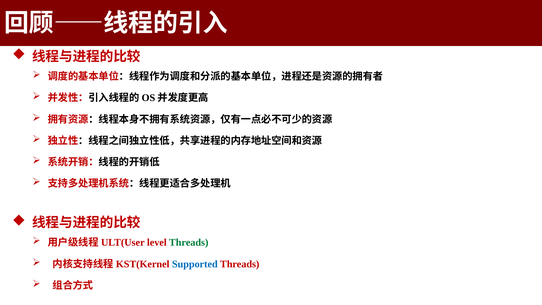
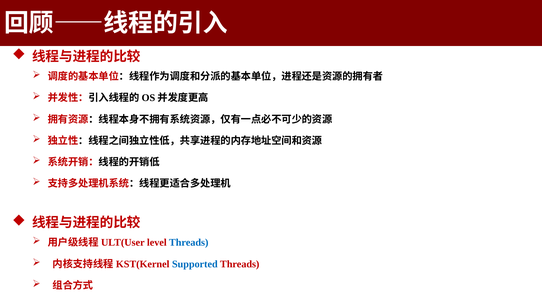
Threads at (189, 243) colour: green -> blue
